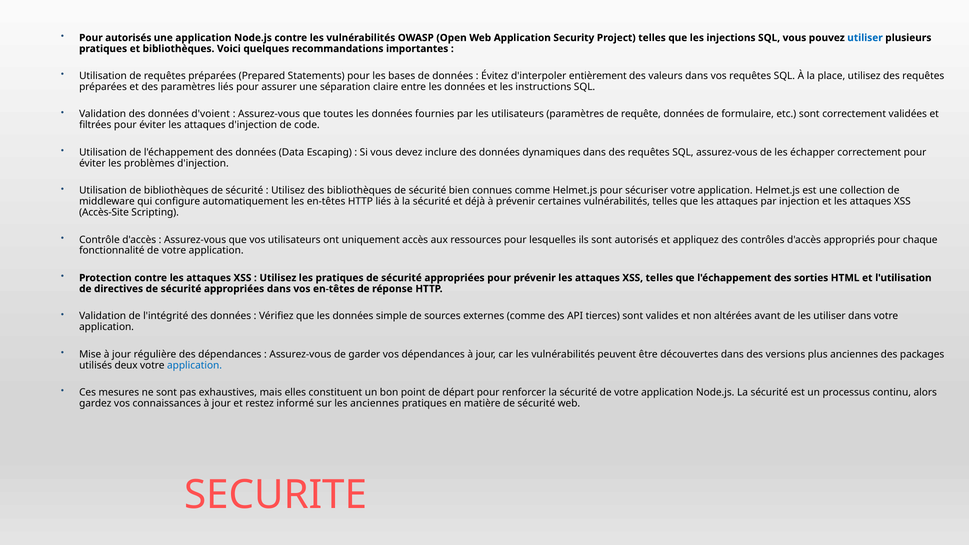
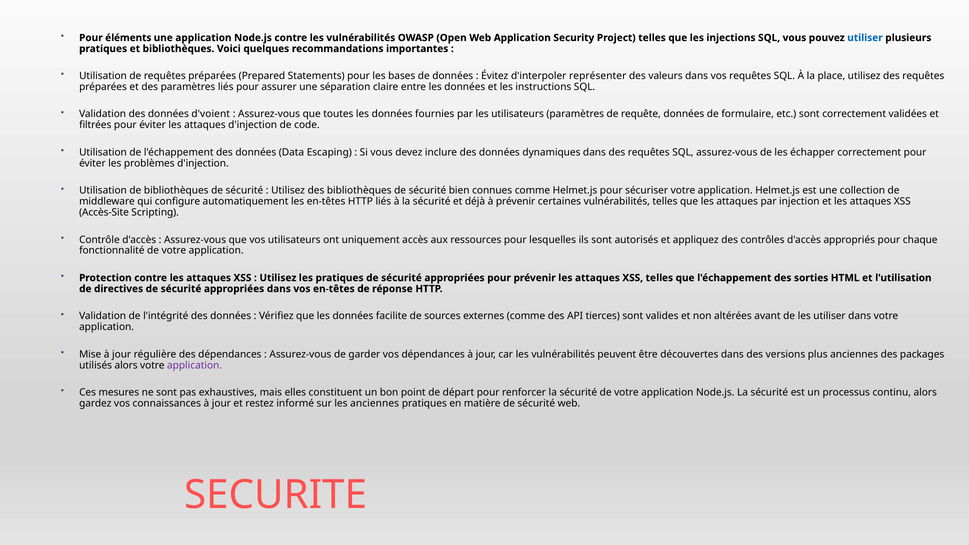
Pour autorisés: autorisés -> éléments
entièrement: entièrement -> représenter
simple: simple -> facilite
utilisés deux: deux -> alors
application at (195, 365) colour: blue -> purple
